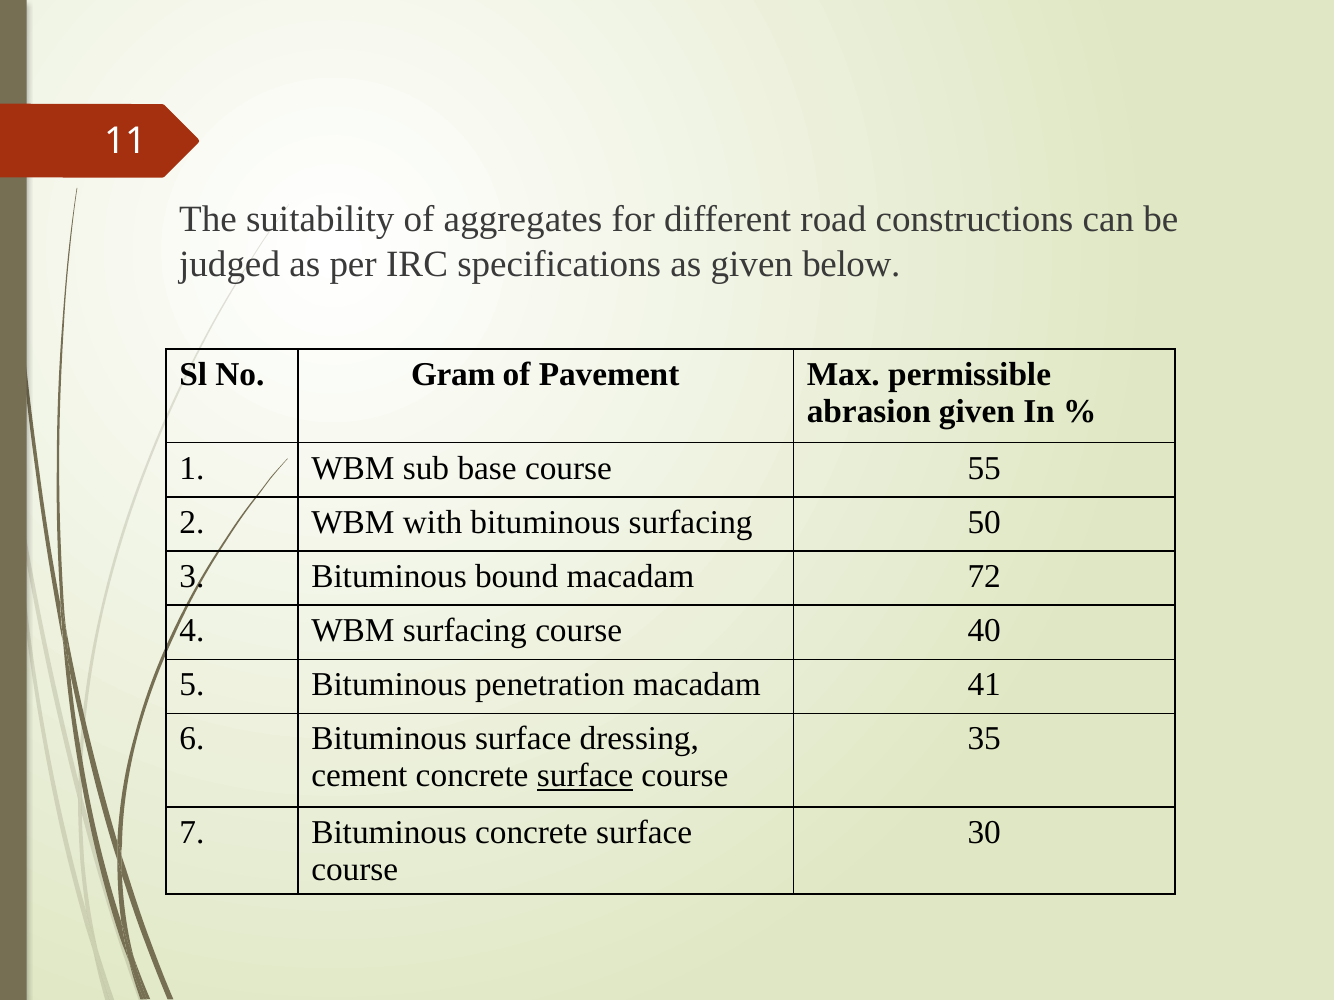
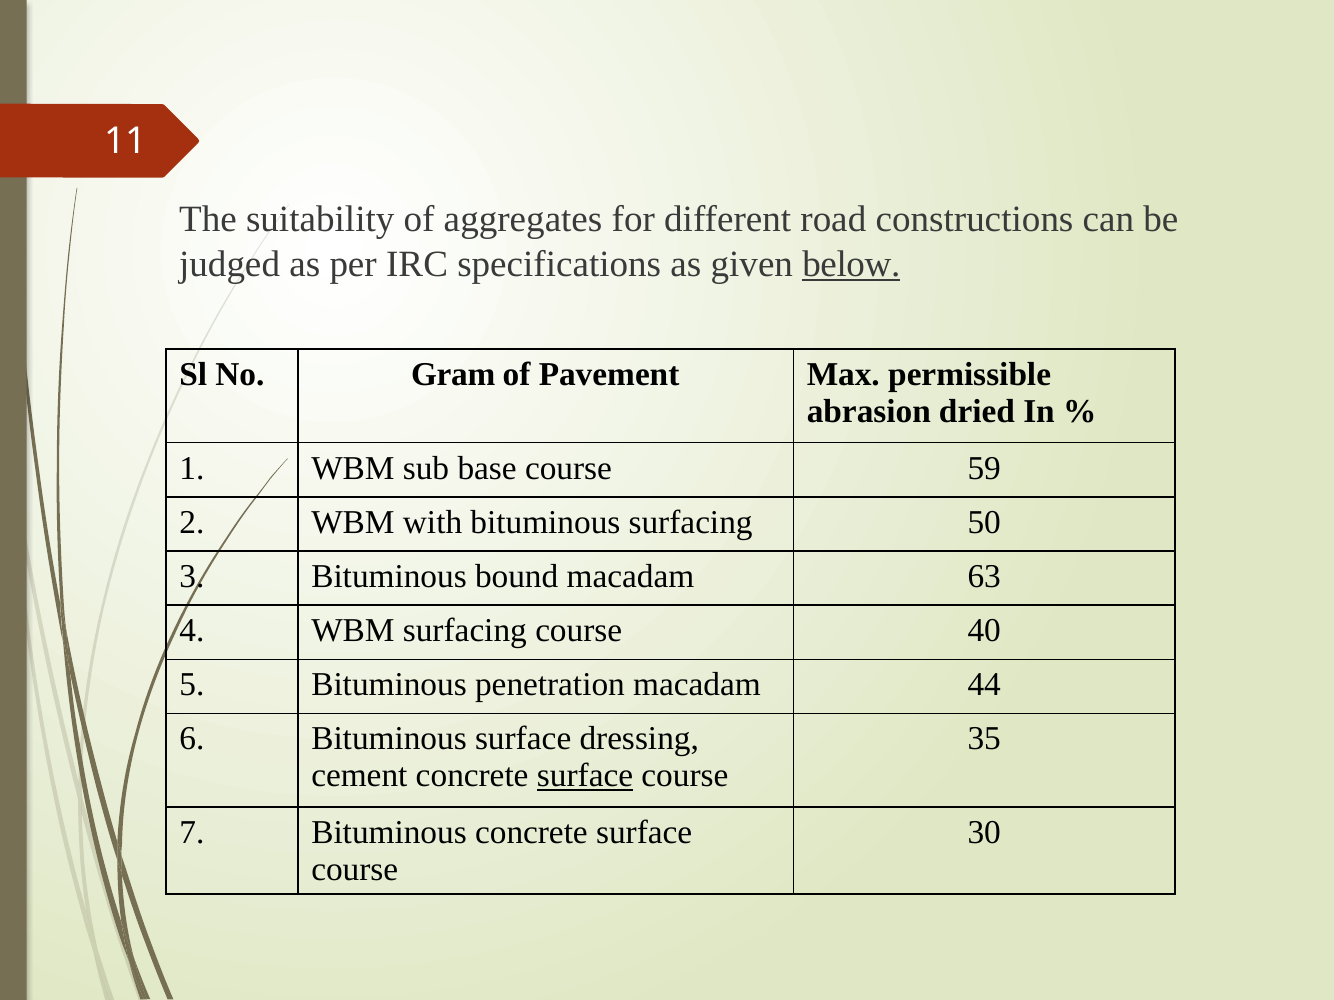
below underline: none -> present
abrasion given: given -> dried
55: 55 -> 59
72: 72 -> 63
41: 41 -> 44
